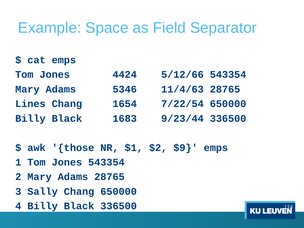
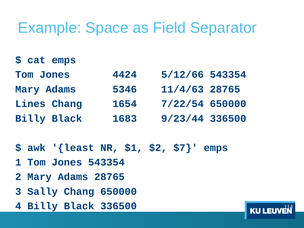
those: those -> least
$9: $9 -> $7
